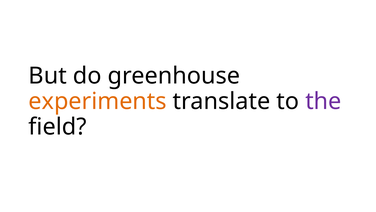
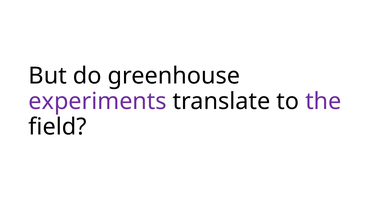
experiments colour: orange -> purple
